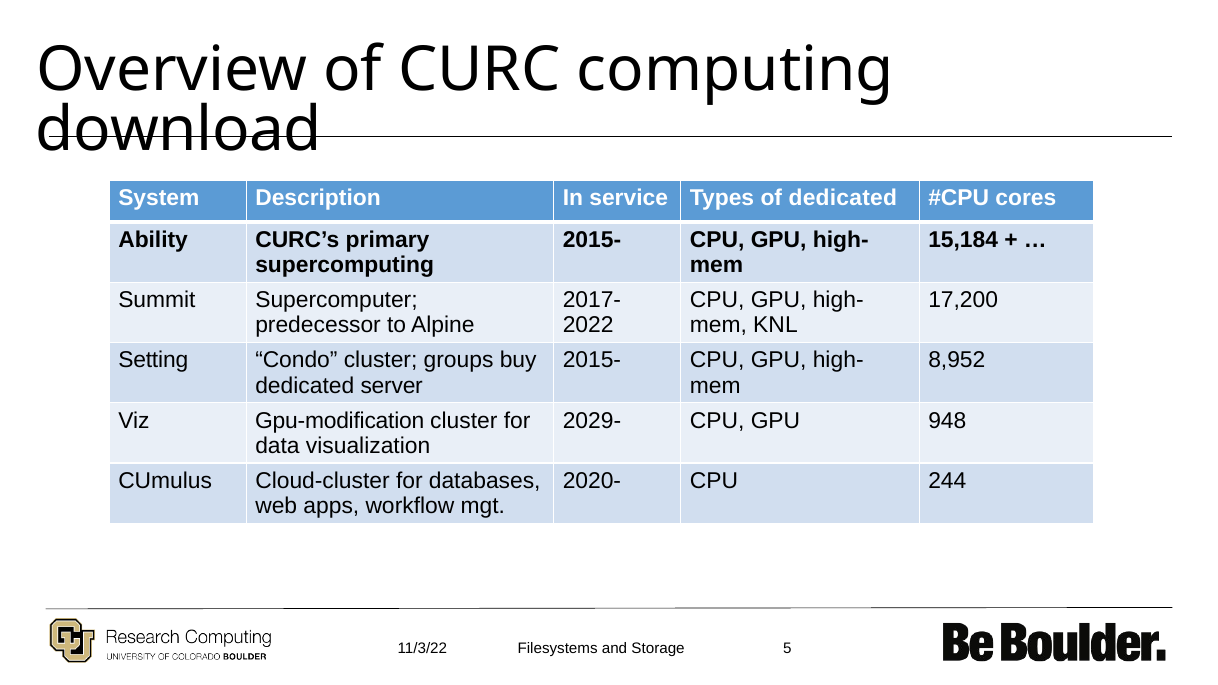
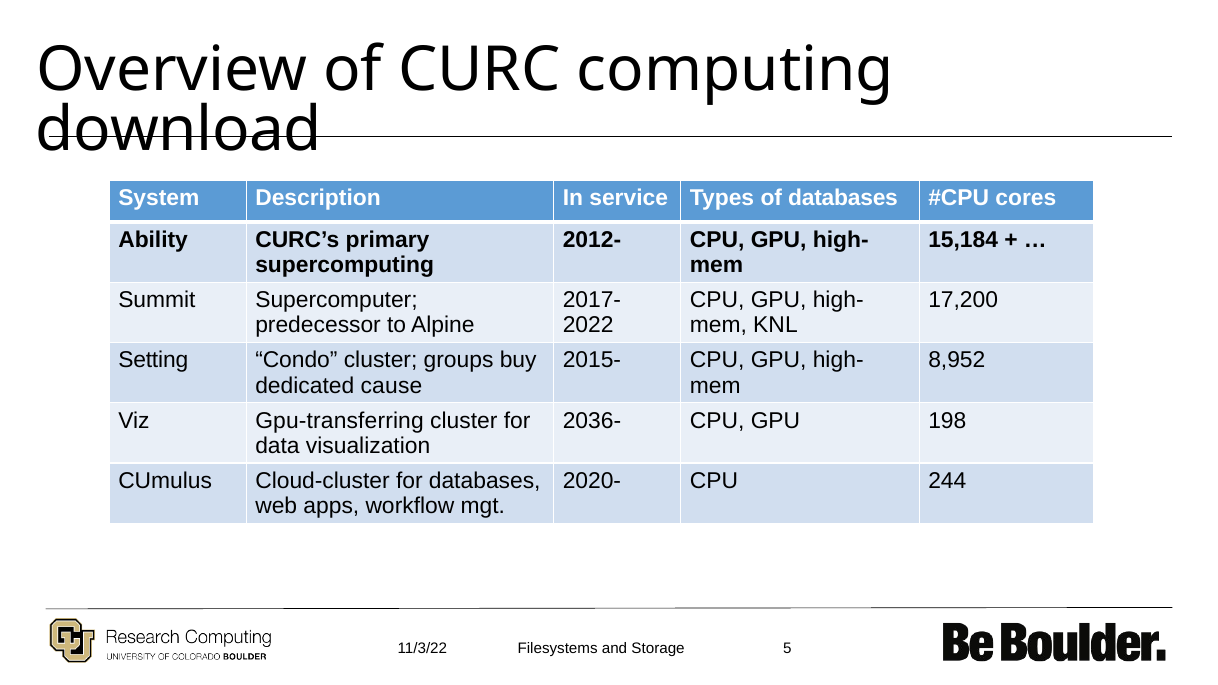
of dedicated: dedicated -> databases
2015- at (592, 240): 2015- -> 2012-
server: server -> cause
Gpu-modification: Gpu-modification -> Gpu-transferring
2029-: 2029- -> 2036-
948: 948 -> 198
